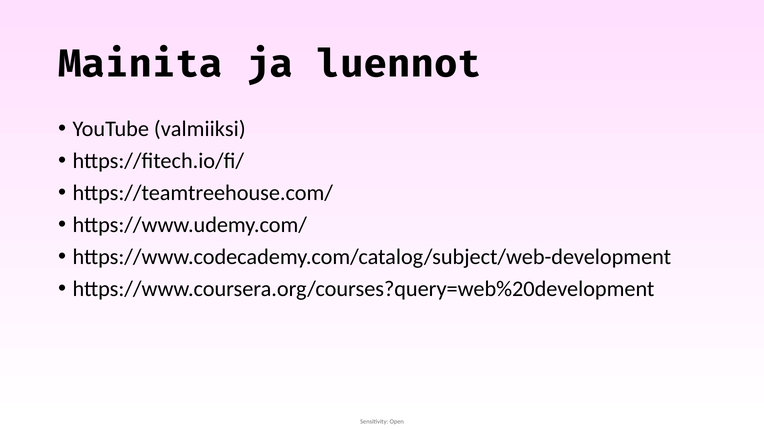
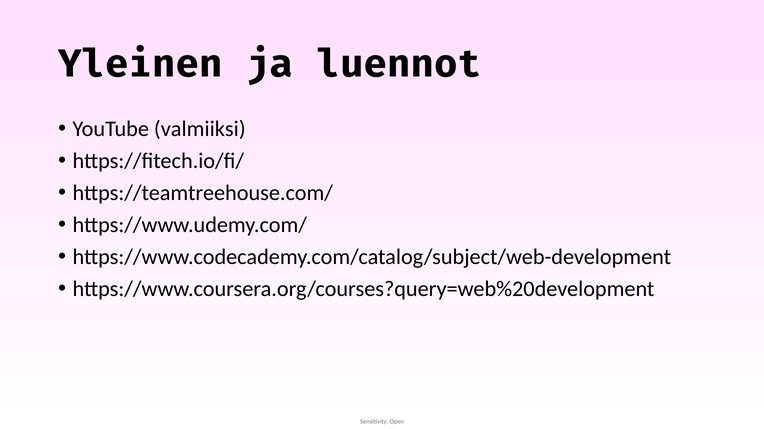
Mainita: Mainita -> Yleinen
